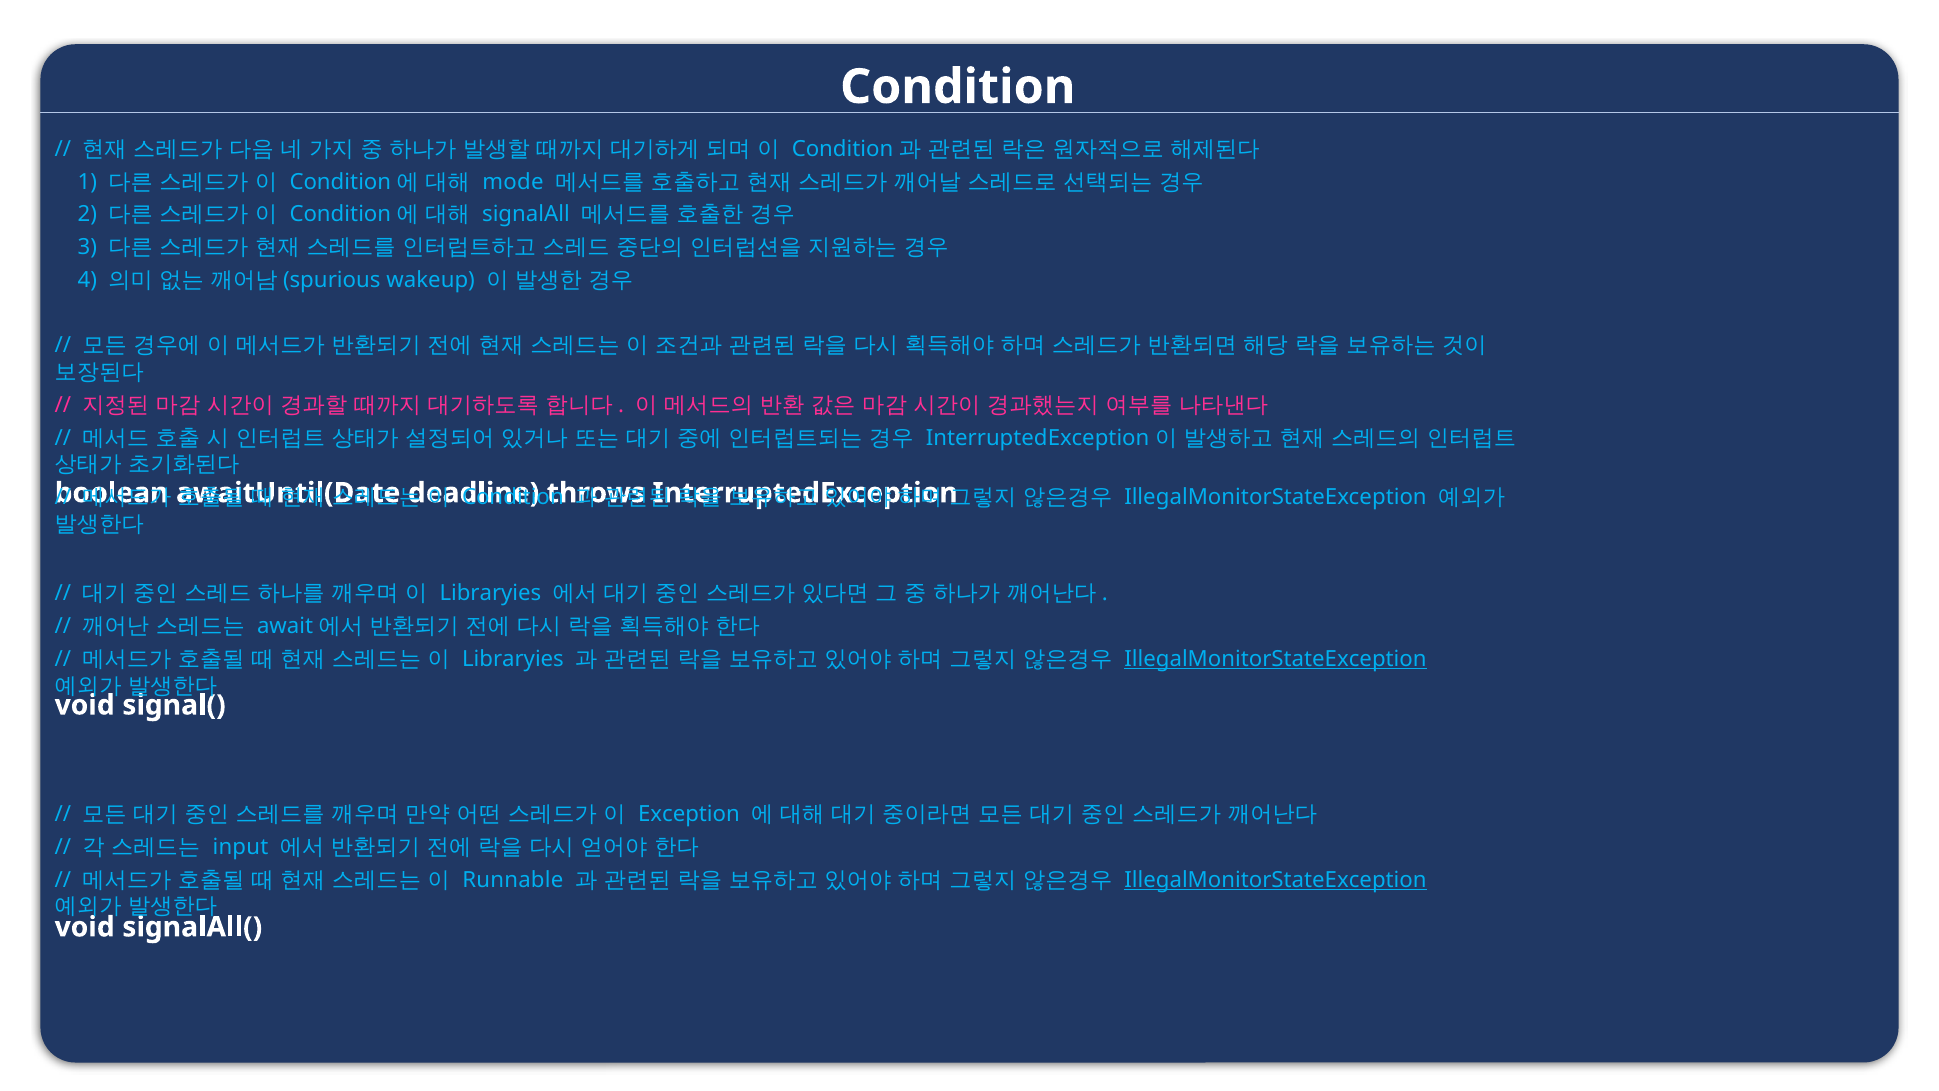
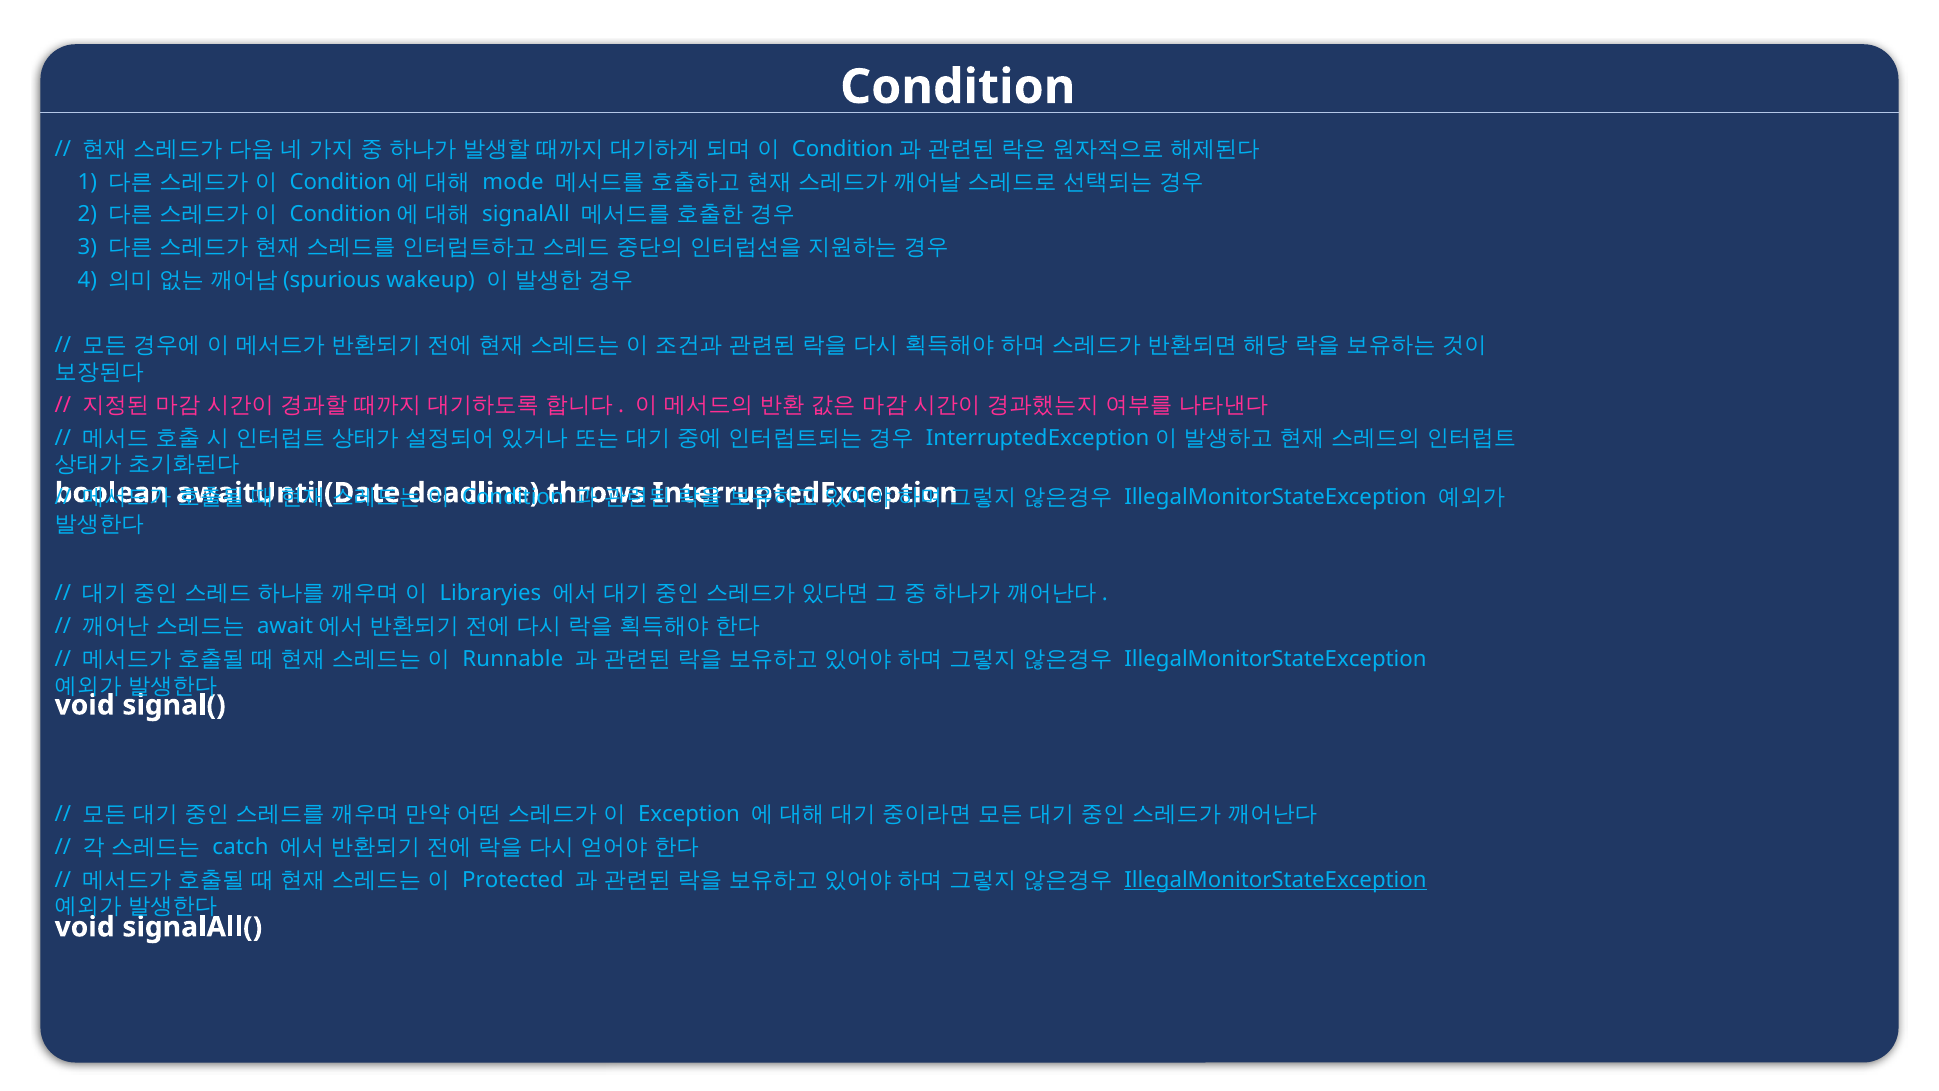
Libraryies at (513, 659): Libraryies -> Runnable
IllegalMonitorStateException at (1275, 659) underline: present -> none
input: input -> catch
Runnable: Runnable -> Protected
